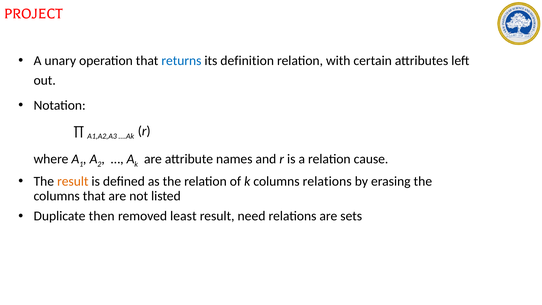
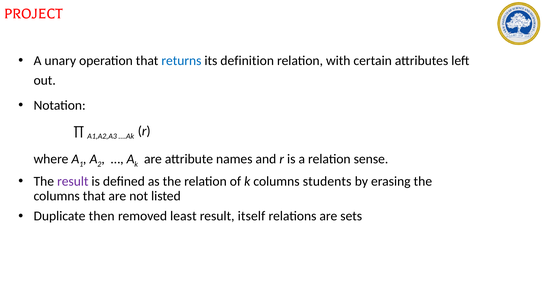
cause: cause -> sense
result at (73, 181) colour: orange -> purple
columns relations: relations -> students
need: need -> itself
